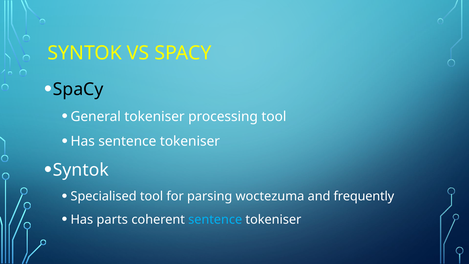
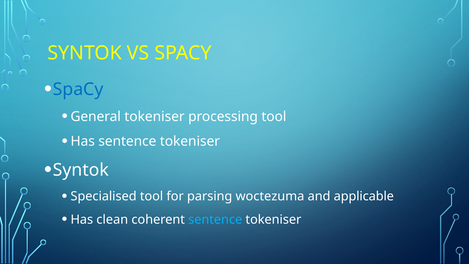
SpaCy at (78, 89) colour: black -> blue
frequently: frequently -> applicable
parts: parts -> clean
